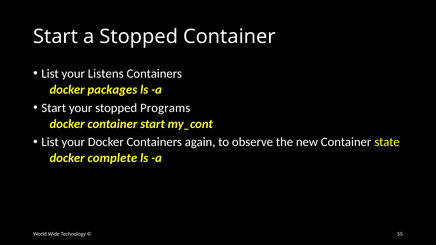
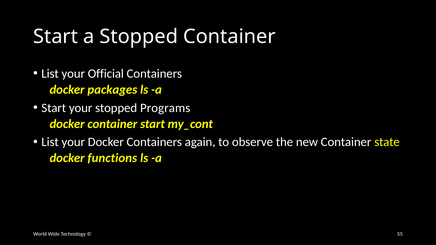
Listens: Listens -> Official
complete: complete -> functions
